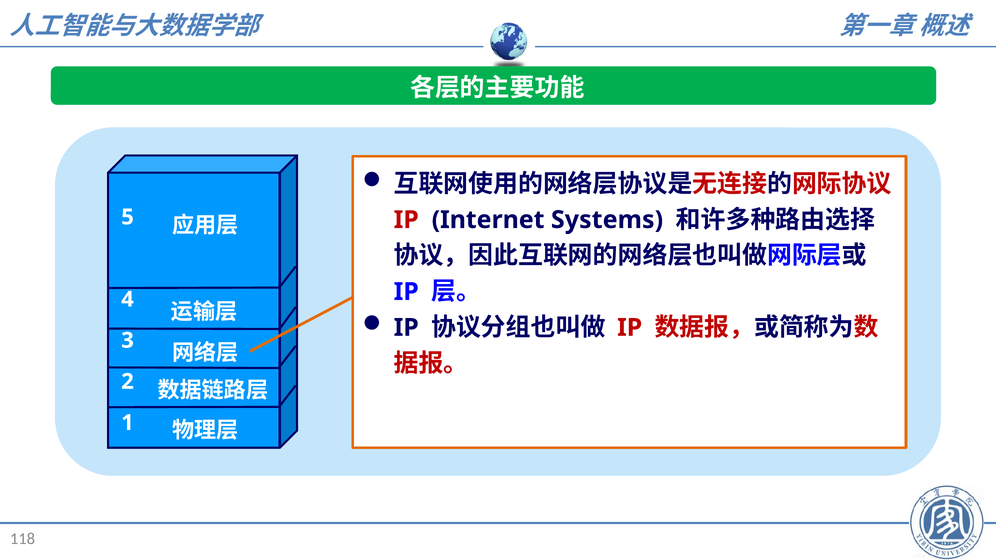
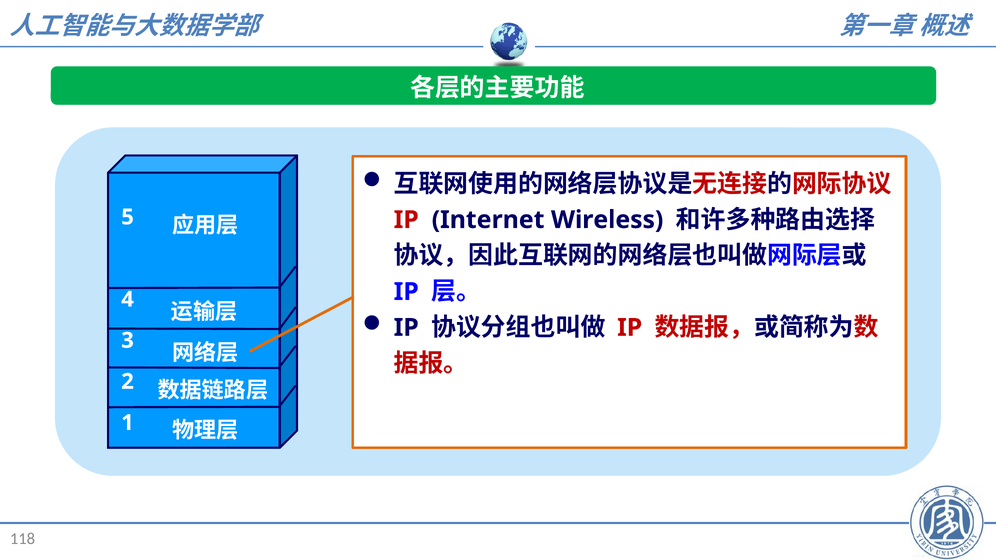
Systems: Systems -> Wireless
